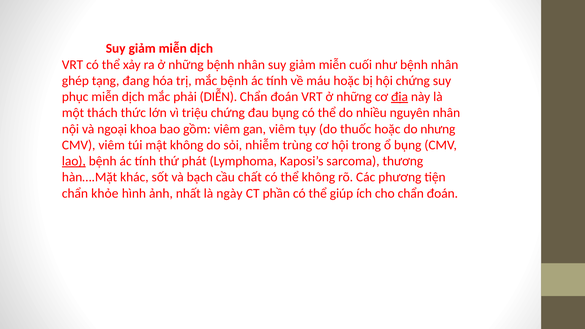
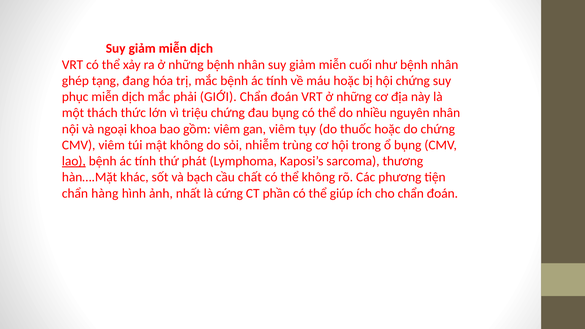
DIỄN: DIỄN -> GIỚI
địa underline: present -> none
do nhưng: nhưng -> chứng
khỏe: khỏe -> hàng
ngày: ngày -> cứng
